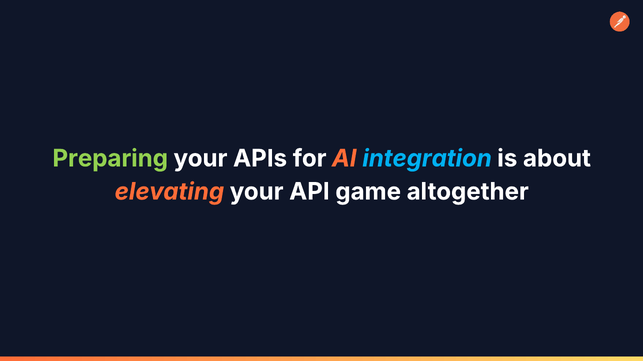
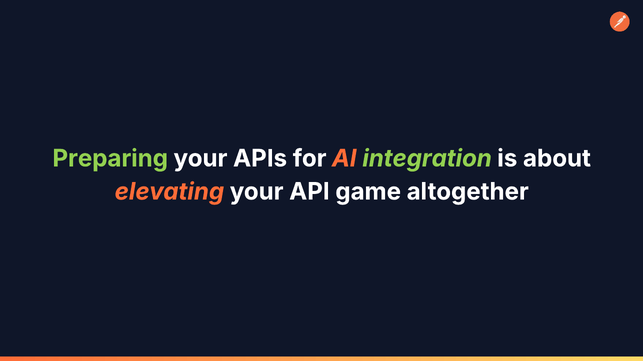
integration colour: light blue -> light green
